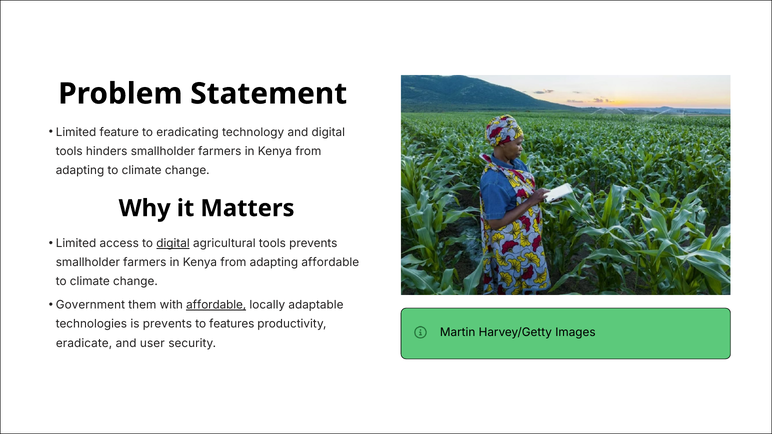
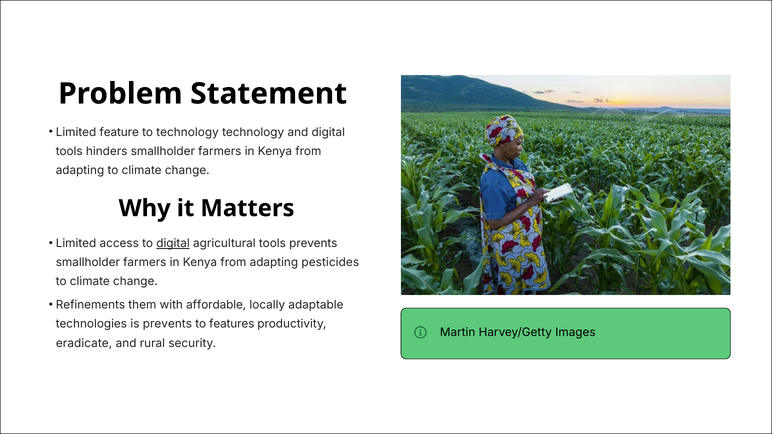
to eradicating: eradicating -> technology
adapting affordable: affordable -> pesticides
Government: Government -> Refinements
affordable at (216, 305) underline: present -> none
user: user -> rural
